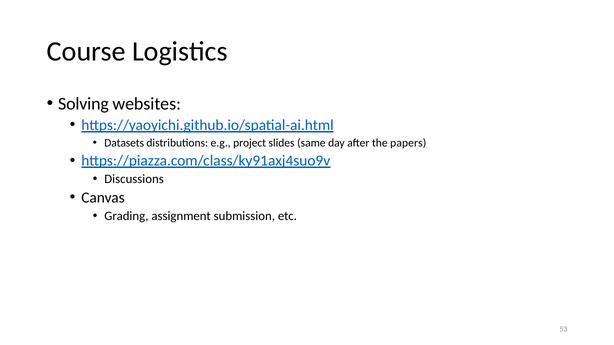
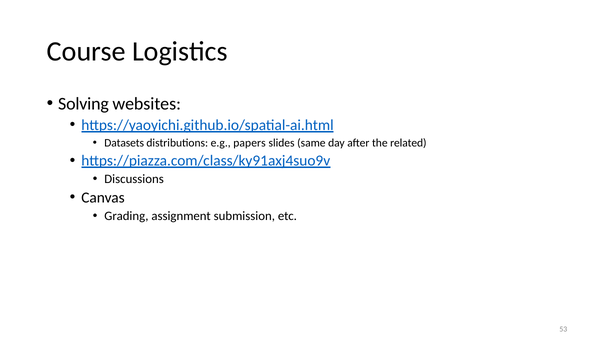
project: project -> papers
papers: papers -> related
